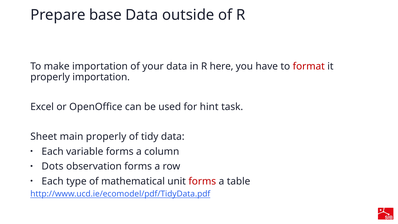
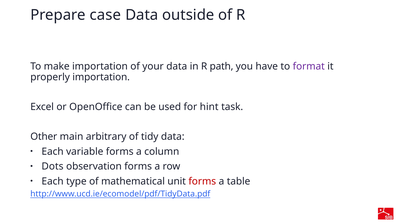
base: base -> case
here: here -> path
format colour: red -> purple
Sheet: Sheet -> Other
main properly: properly -> arbitrary
